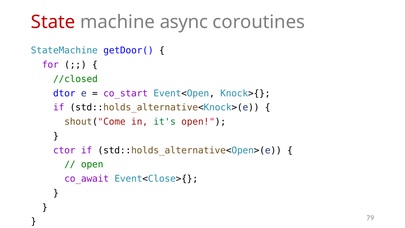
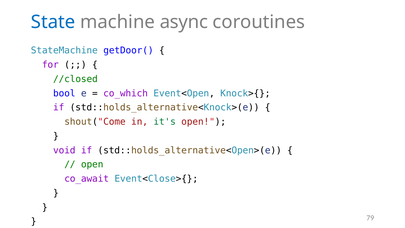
State colour: red -> blue
dtor: dtor -> bool
co_start: co_start -> co_which
ctor: ctor -> void
